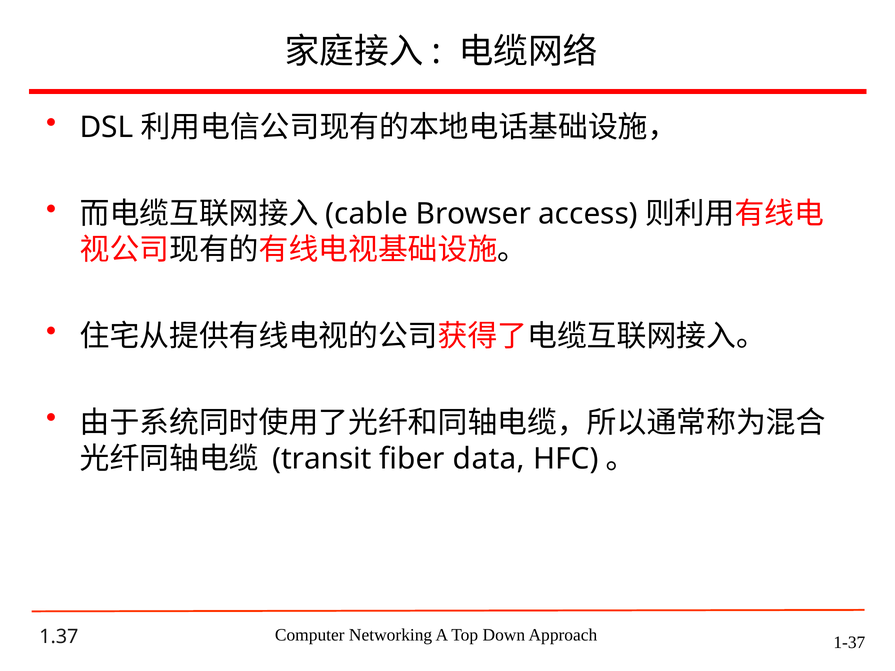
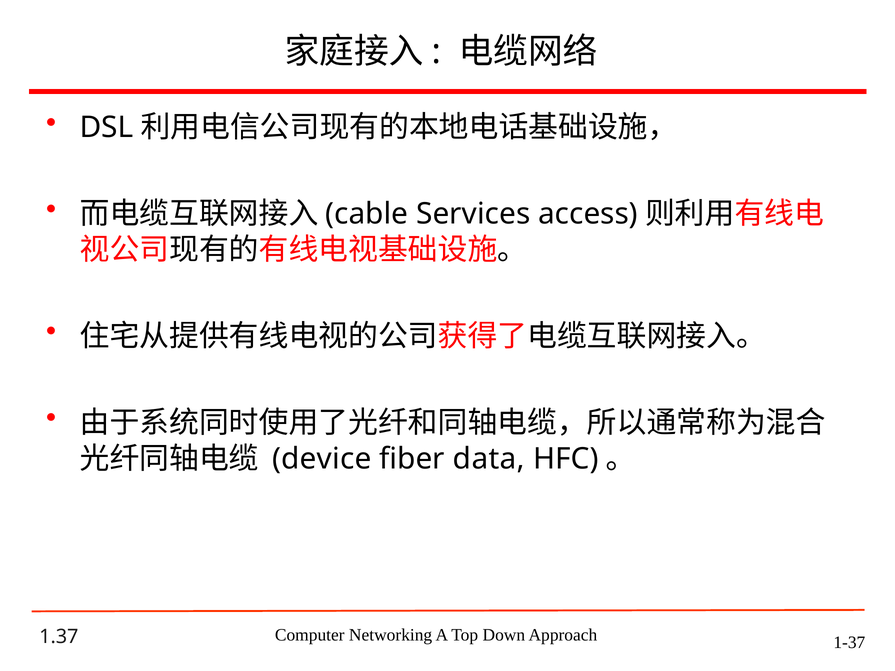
Browser: Browser -> Services
transit: transit -> device
